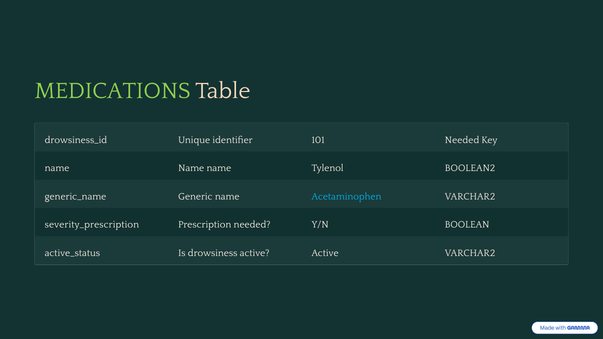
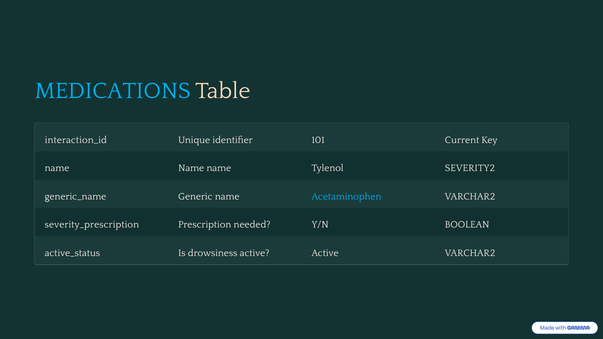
MEDICATIONS colour: light green -> light blue
drowsiness_id: drowsiness_id -> interaction_id
101 Needed: Needed -> Current
BOOLEAN2: BOOLEAN2 -> SEVERITY2
